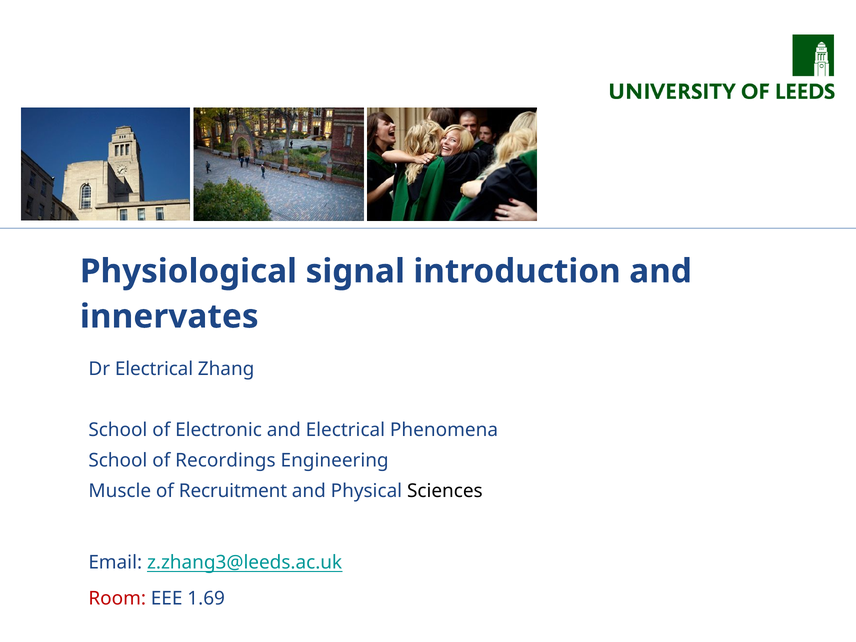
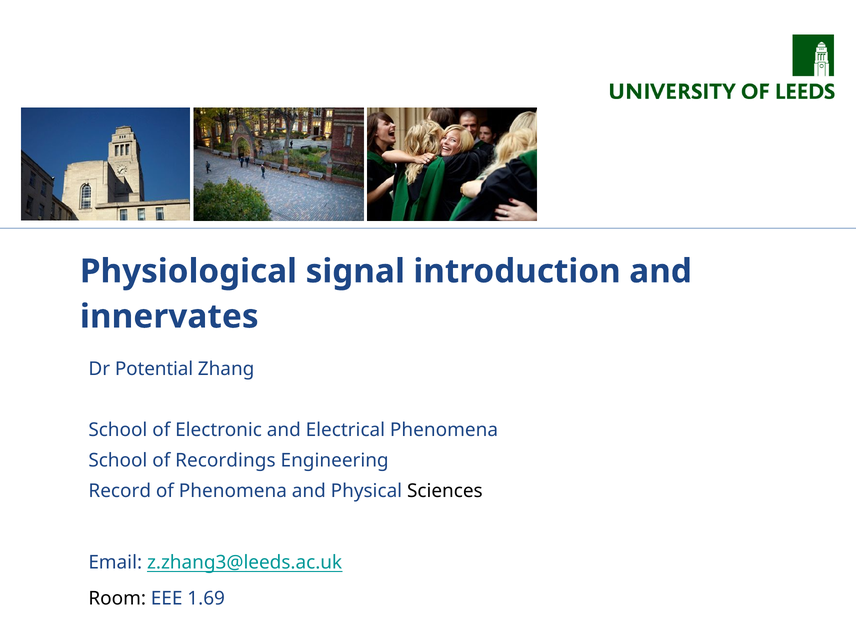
Dr Electrical: Electrical -> Potential
Muscle: Muscle -> Record
of Recruitment: Recruitment -> Phenomena
Room colour: red -> black
